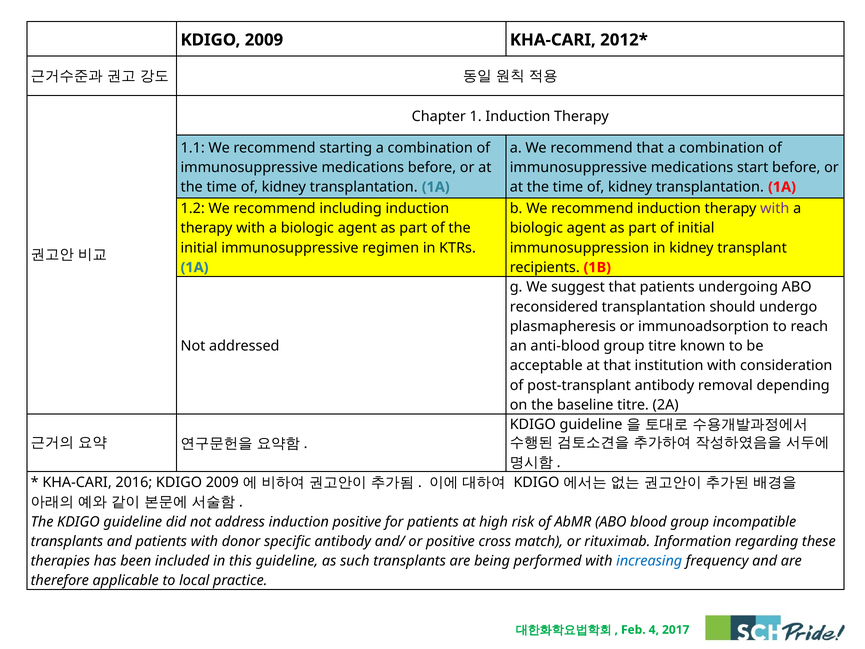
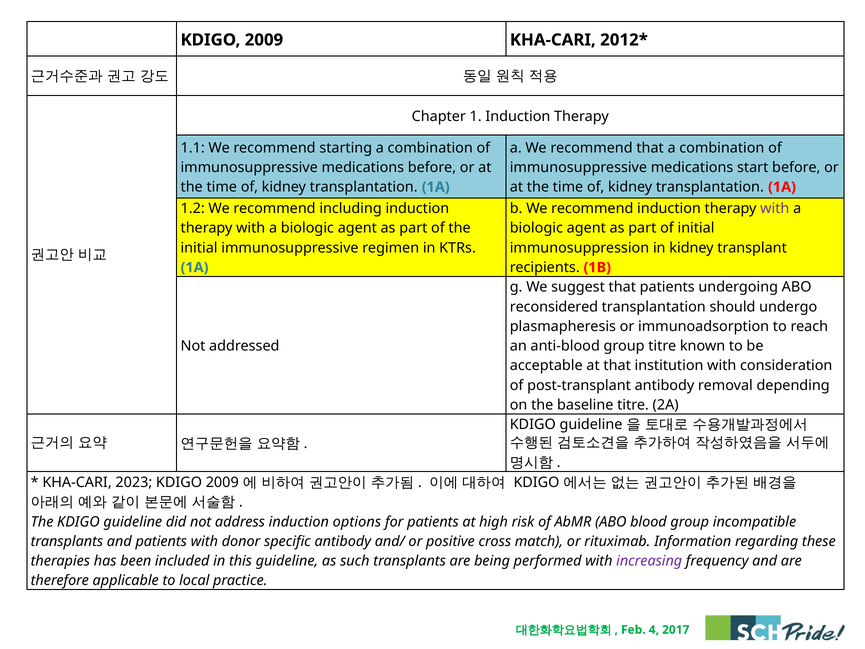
2016: 2016 -> 2023
induction positive: positive -> options
increasing colour: blue -> purple
